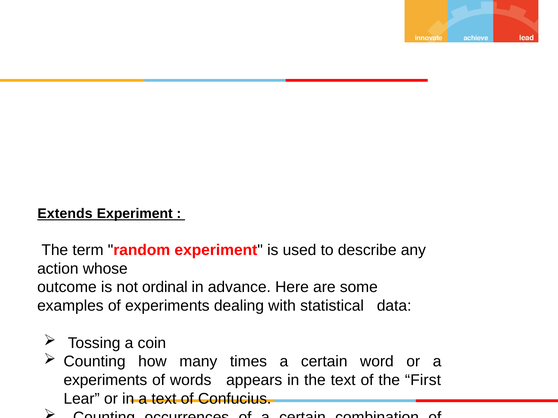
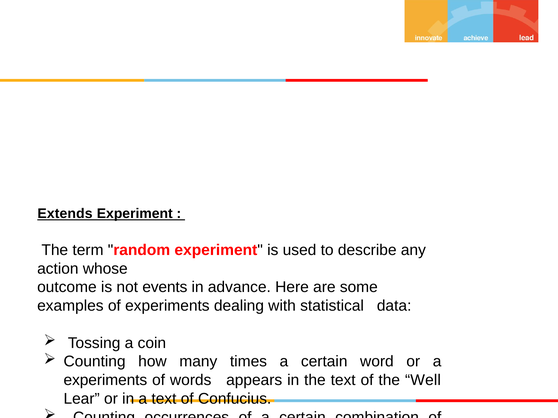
ordinal: ordinal -> events
First: First -> Well
